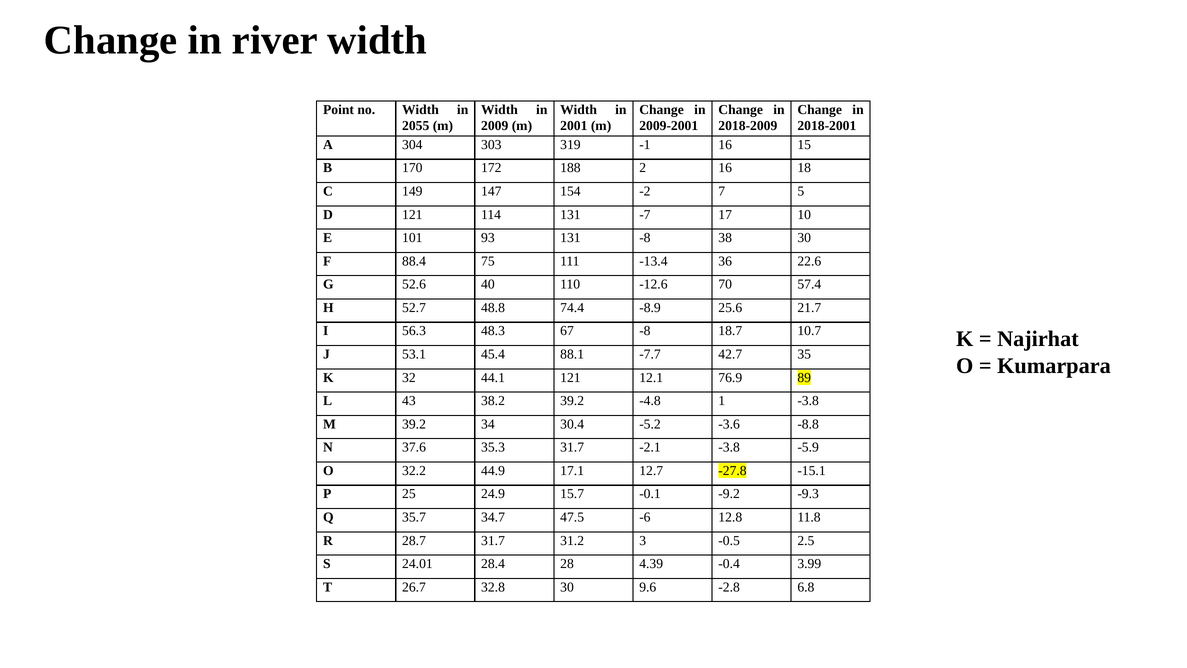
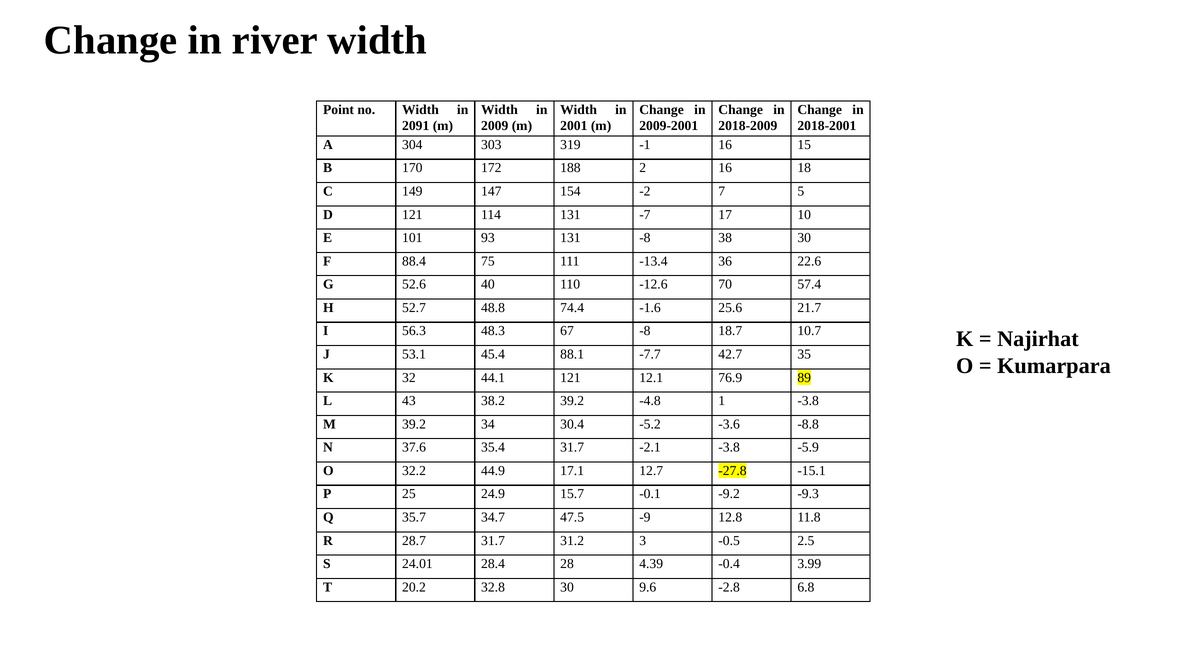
2055: 2055 -> 2091
-8.9: -8.9 -> -1.6
35.3: 35.3 -> 35.4
-6: -6 -> -9
26.7: 26.7 -> 20.2
